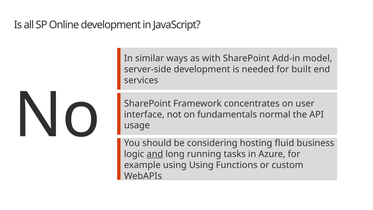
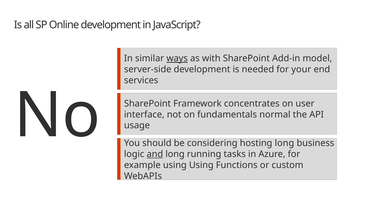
ways underline: none -> present
built: built -> your
hosting fluid: fluid -> long
